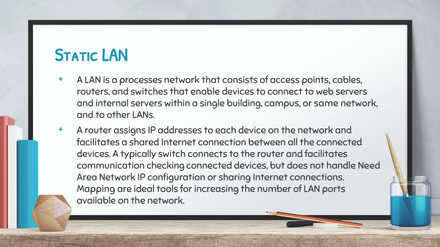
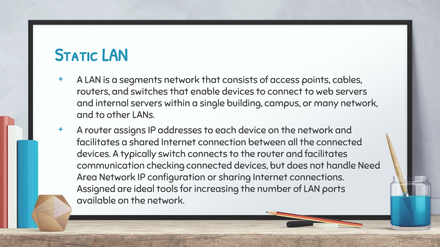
processes: processes -> segments
same: same -> many
Mapping: Mapping -> Assigned
